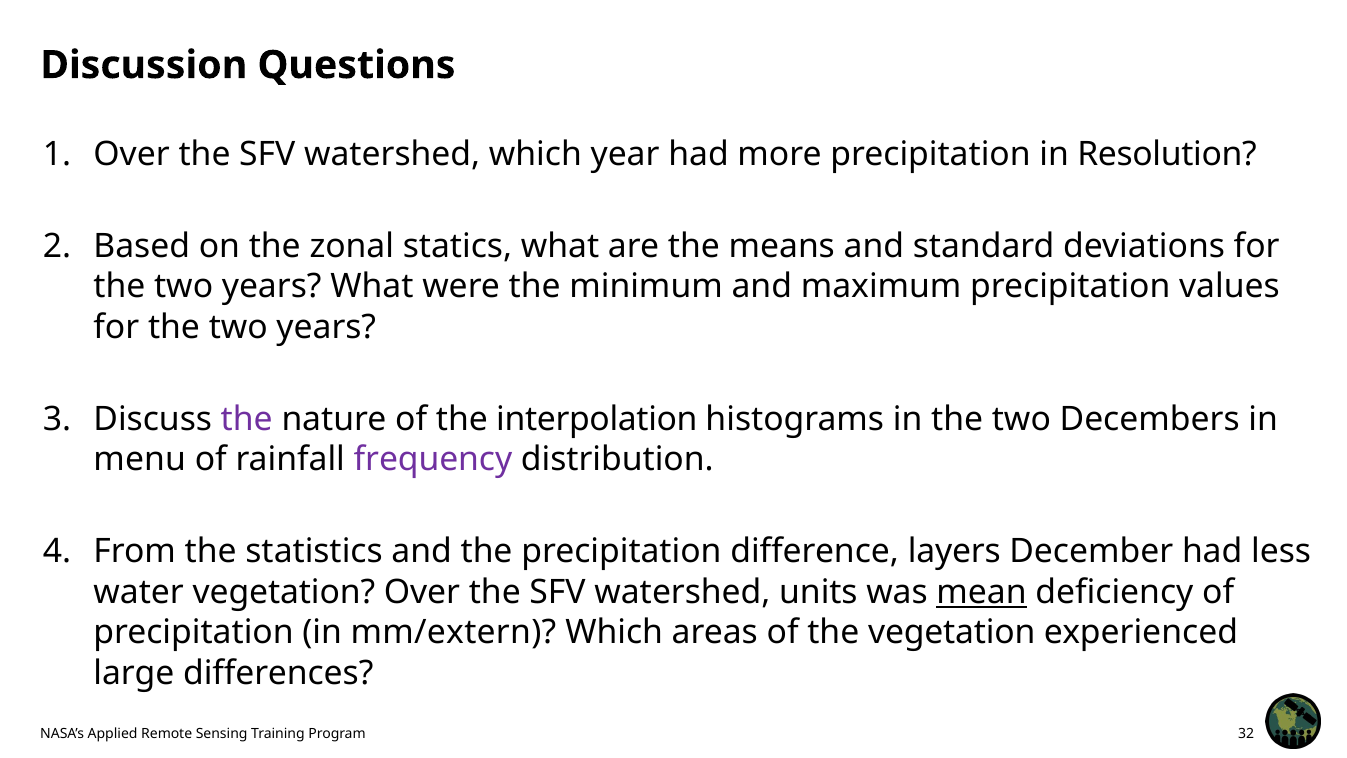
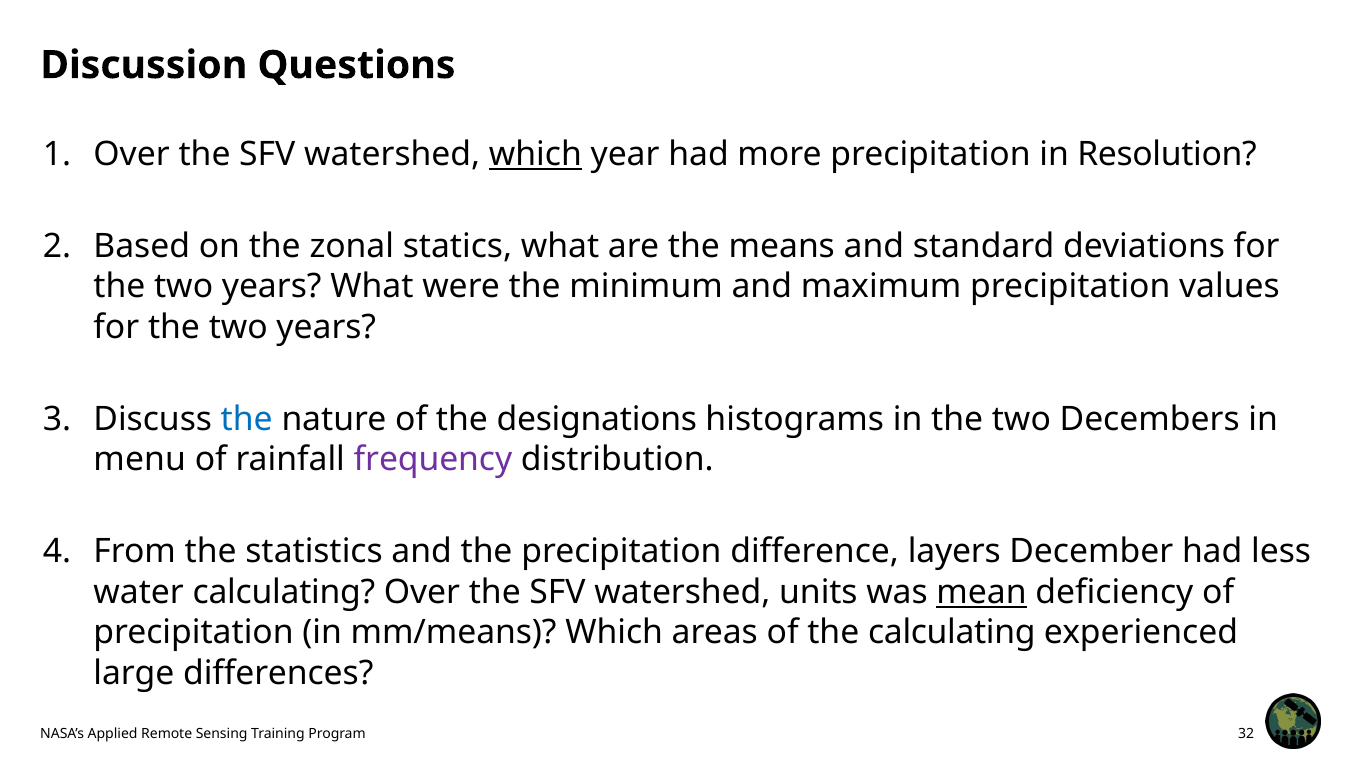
which at (535, 154) underline: none -> present
the at (247, 419) colour: purple -> blue
interpolation: interpolation -> designations
water vegetation: vegetation -> calculating
mm/extern: mm/extern -> mm/means
the vegetation: vegetation -> calculating
